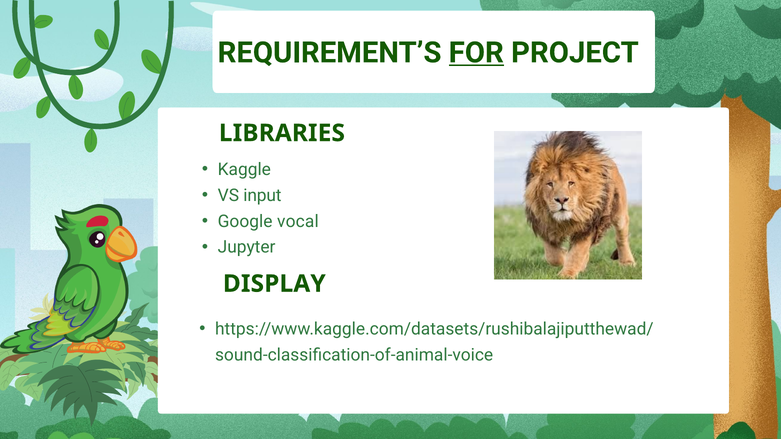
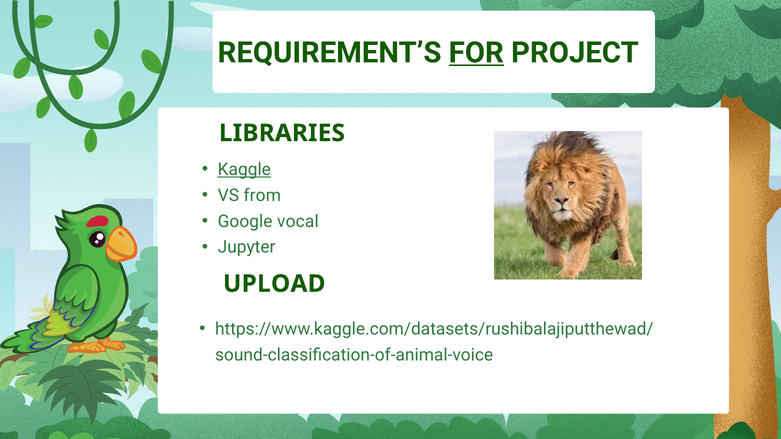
Kaggle underline: none -> present
input: input -> from
DISPLAY: DISPLAY -> UPLOAD
